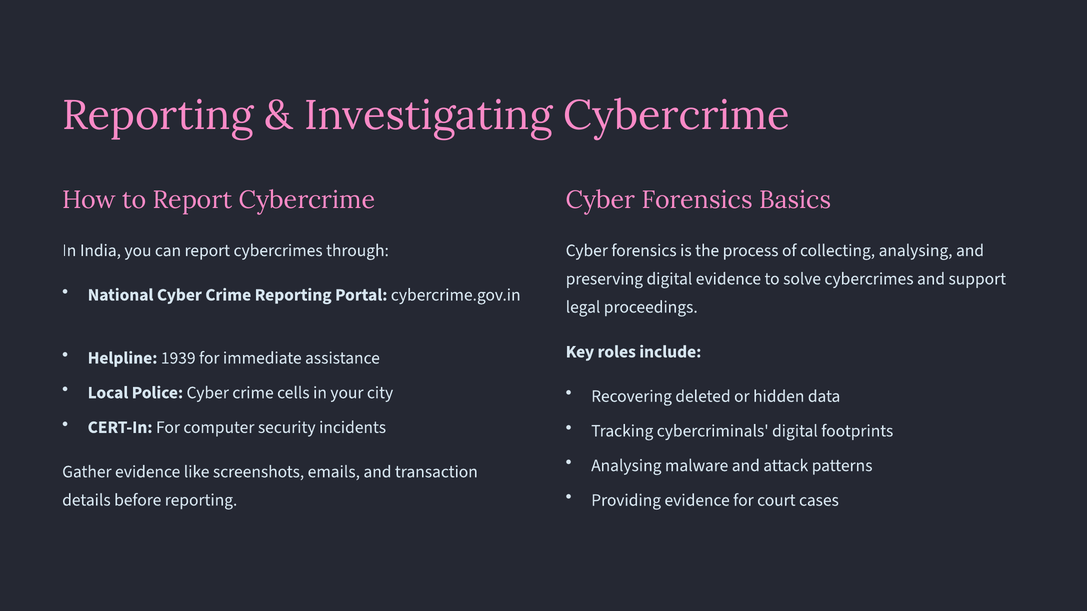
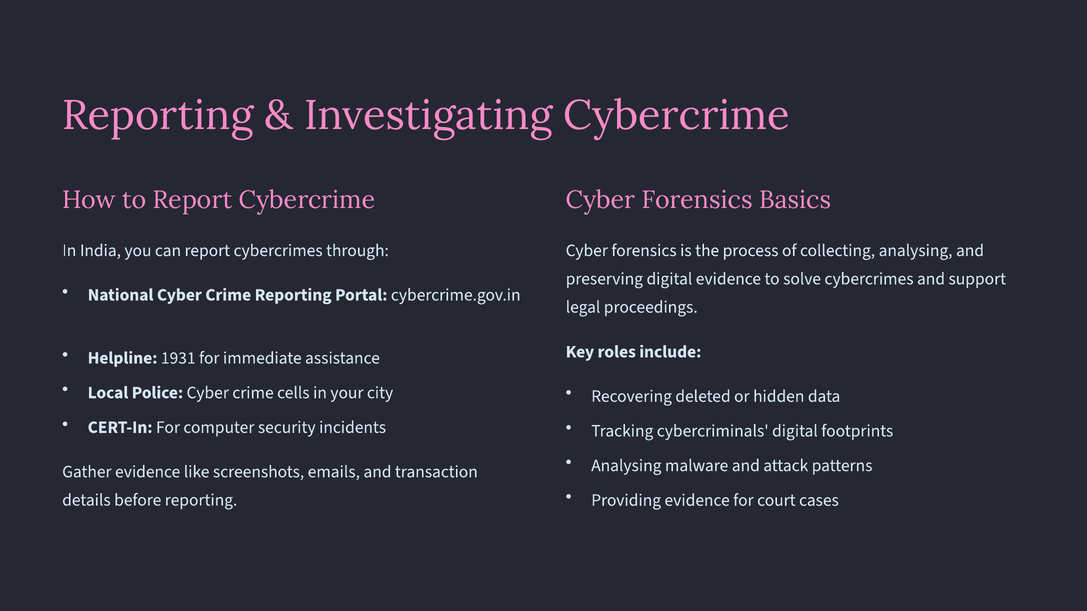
1939: 1939 -> 1931
